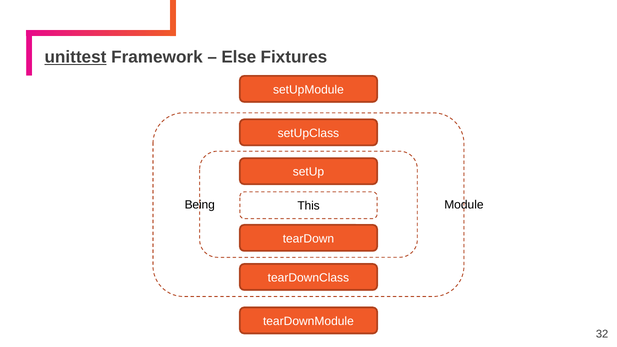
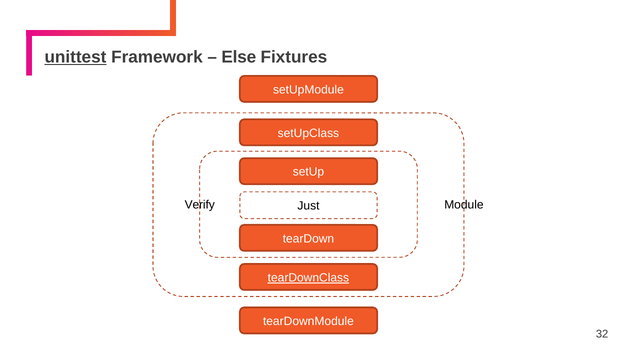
Being: Being -> Verify
This: This -> Just
tearDownClass underline: none -> present
